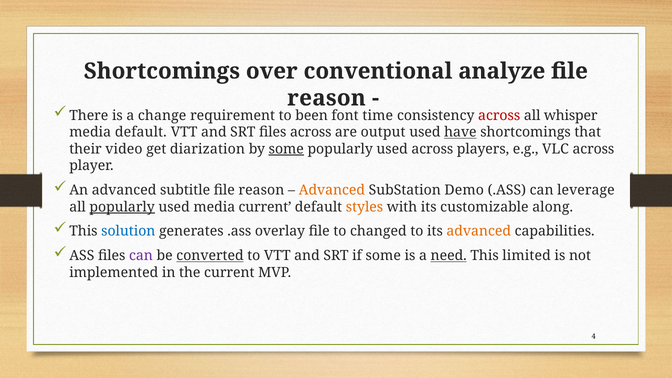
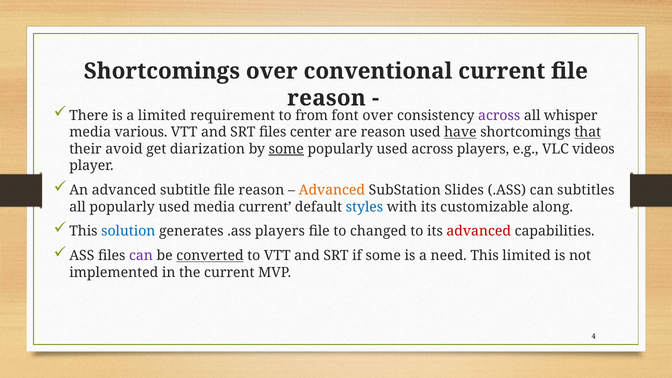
conventional analyze: analyze -> current
a change: change -> limited
been: been -> from
font time: time -> over
across at (499, 115) colour: red -> purple
media default: default -> various
files across: across -> center
are output: output -> reason
that underline: none -> present
video: video -> avoid
VLC across: across -> videos
Demo: Demo -> Slides
leverage: leverage -> subtitles
popularly at (122, 207) underline: present -> none
styles colour: orange -> blue
.ass overlay: overlay -> players
advanced at (479, 231) colour: orange -> red
need underline: present -> none
